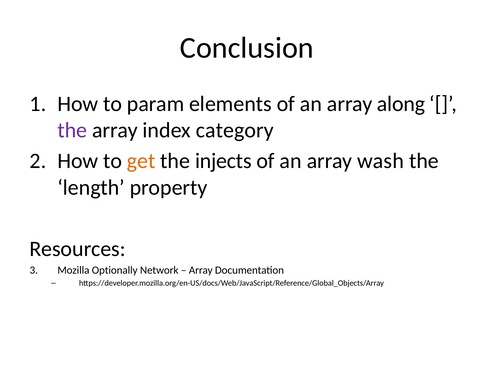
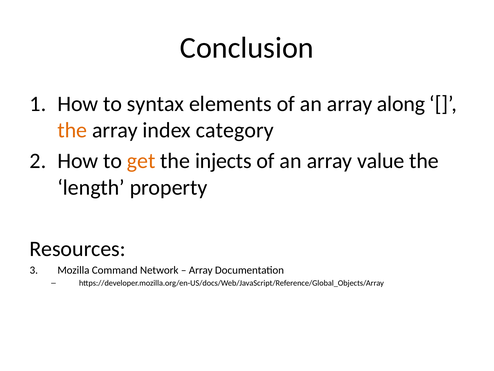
param: param -> syntax
the at (72, 130) colour: purple -> orange
wash: wash -> value
Optionally: Optionally -> Command
